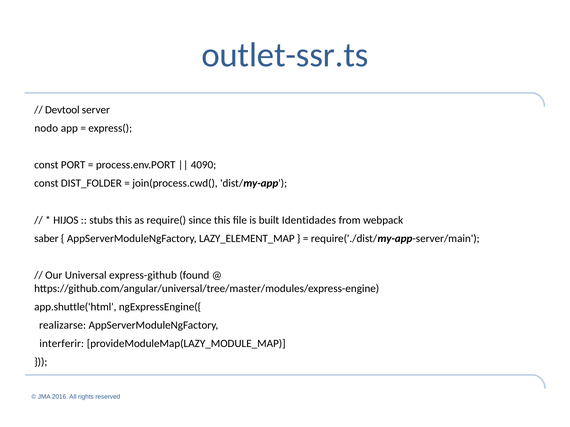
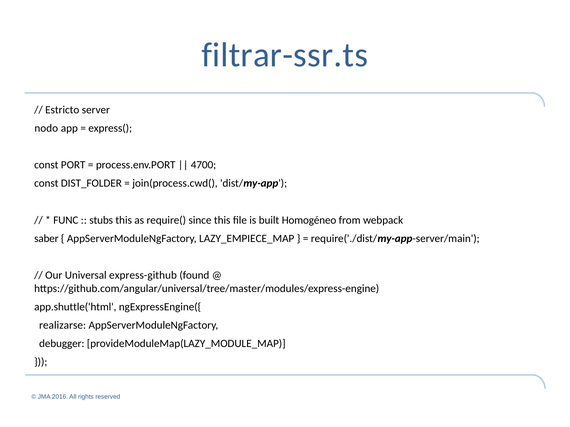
outlet-ssr.ts: outlet-ssr.ts -> filtrar-ssr.ts
Devtool: Devtool -> Estricto
4090: 4090 -> 4700
HIJOS: HIJOS -> FUNC
Identidades: Identidades -> Homogéneo
LAZY_ELEMENT_MAP: LAZY_ELEMENT_MAP -> LAZY_EMPIECE_MAP
interferir: interferir -> debugger
